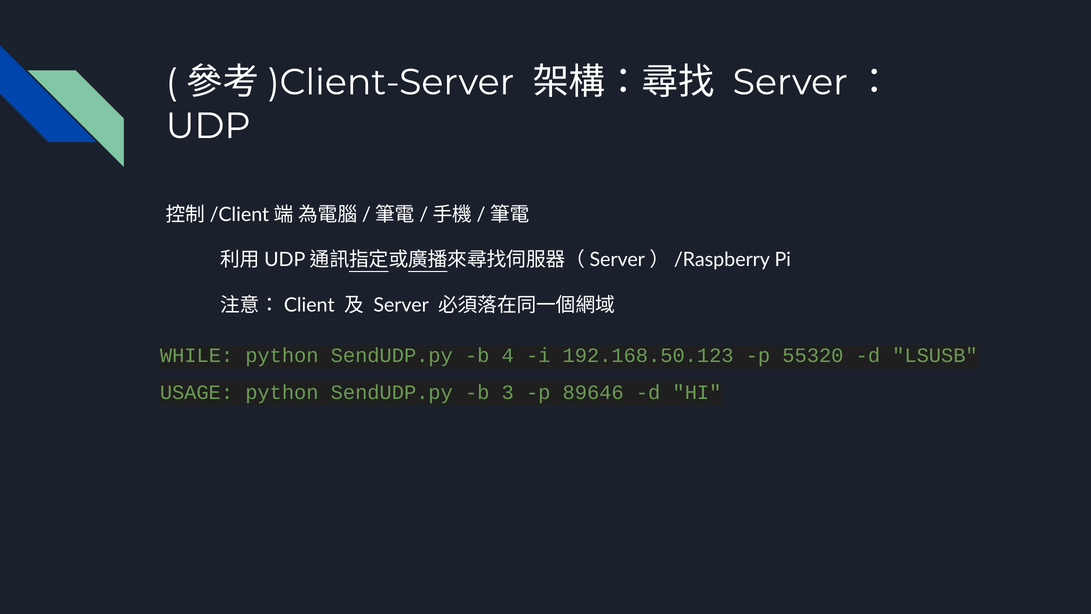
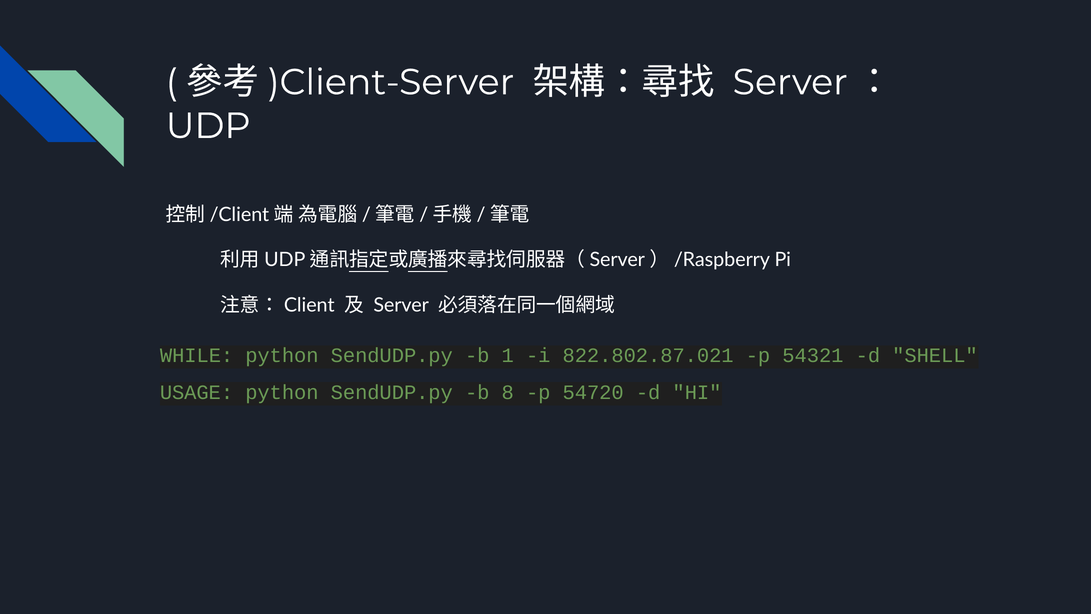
4: 4 -> 1
192.168.50.123: 192.168.50.123 -> 822.802.87.021
55320: 55320 -> 54321
LSUSB: LSUSB -> SHELL
3: 3 -> 8
89646: 89646 -> 54720
